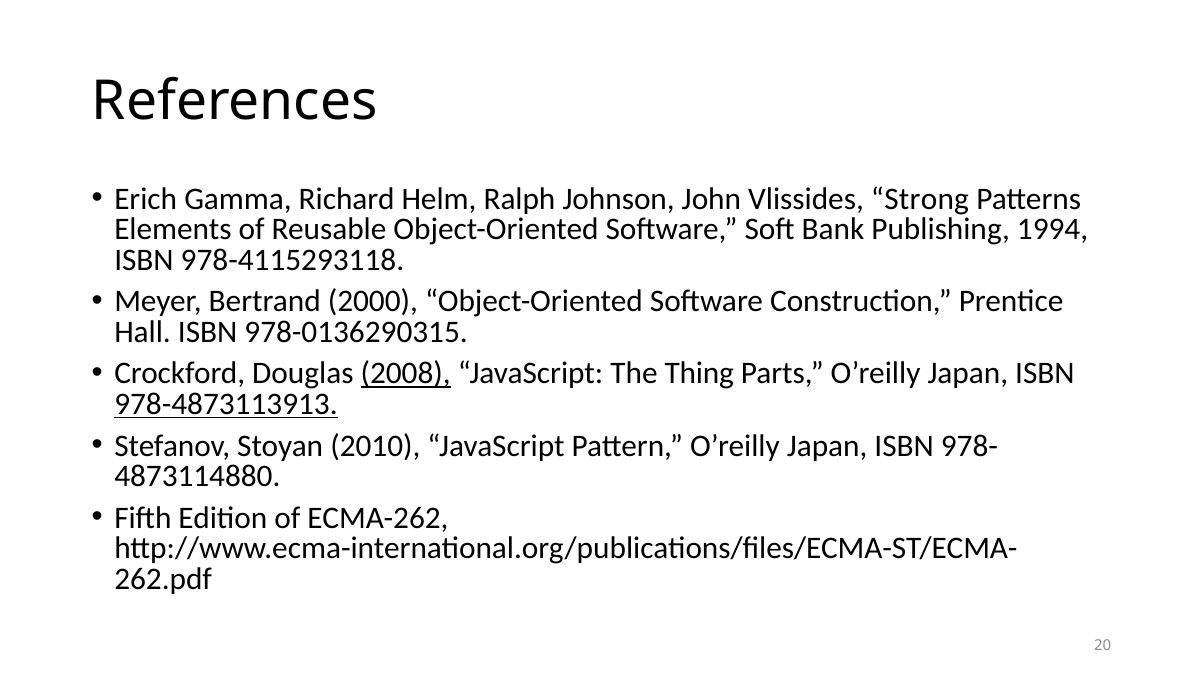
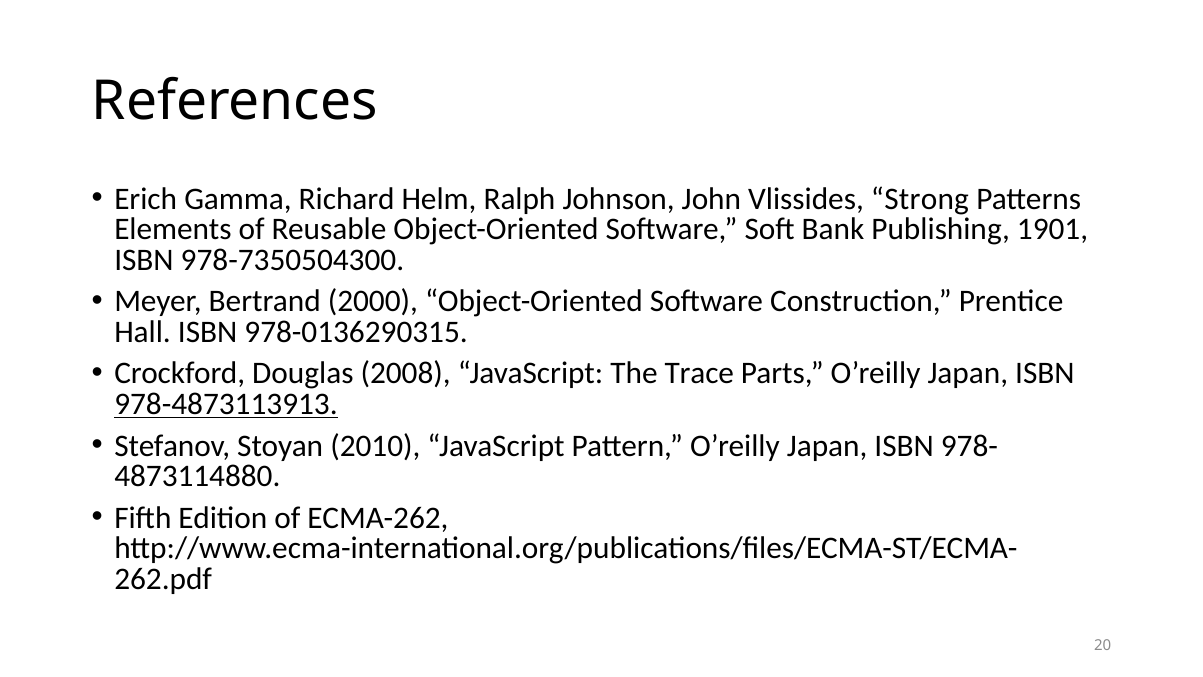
1994: 1994 -> 1901
978-4115293118: 978-4115293118 -> 978-7350504300
2008 underline: present -> none
Thing: Thing -> Trace
